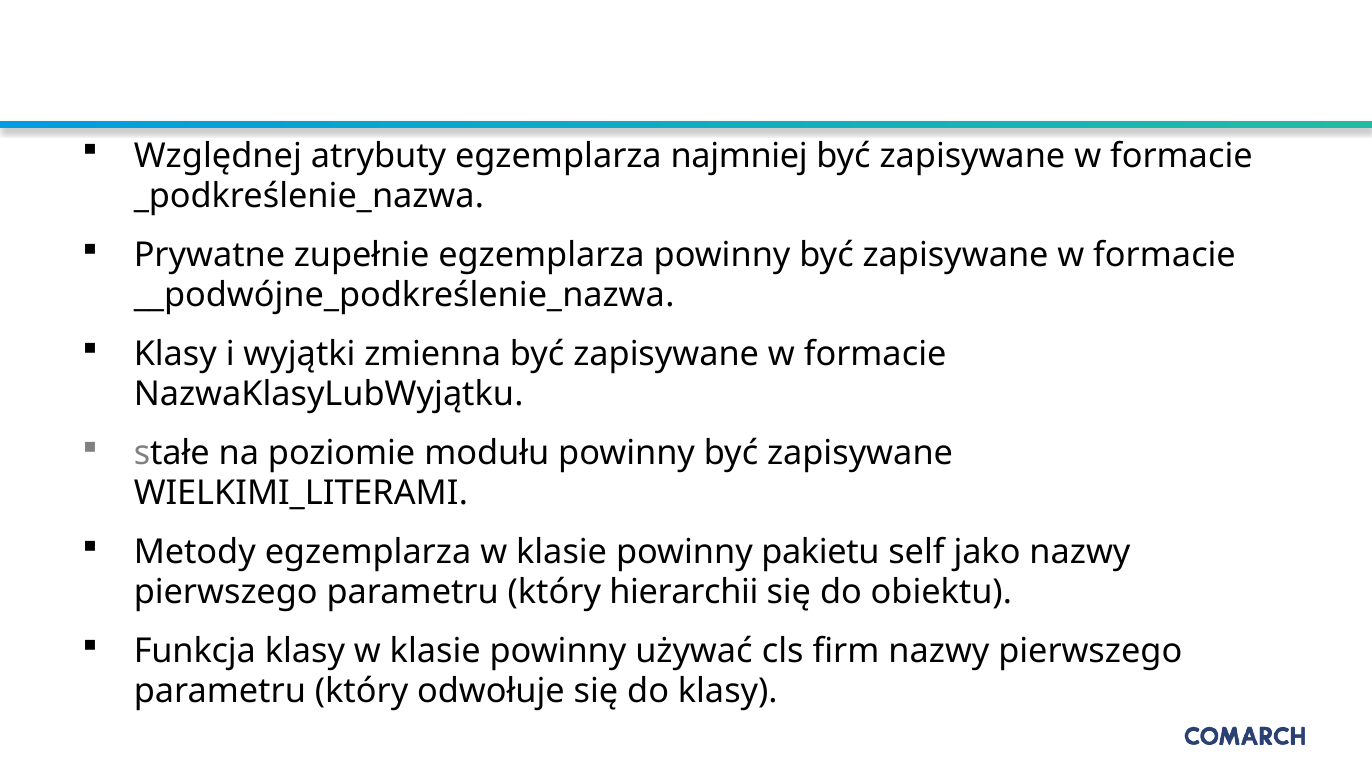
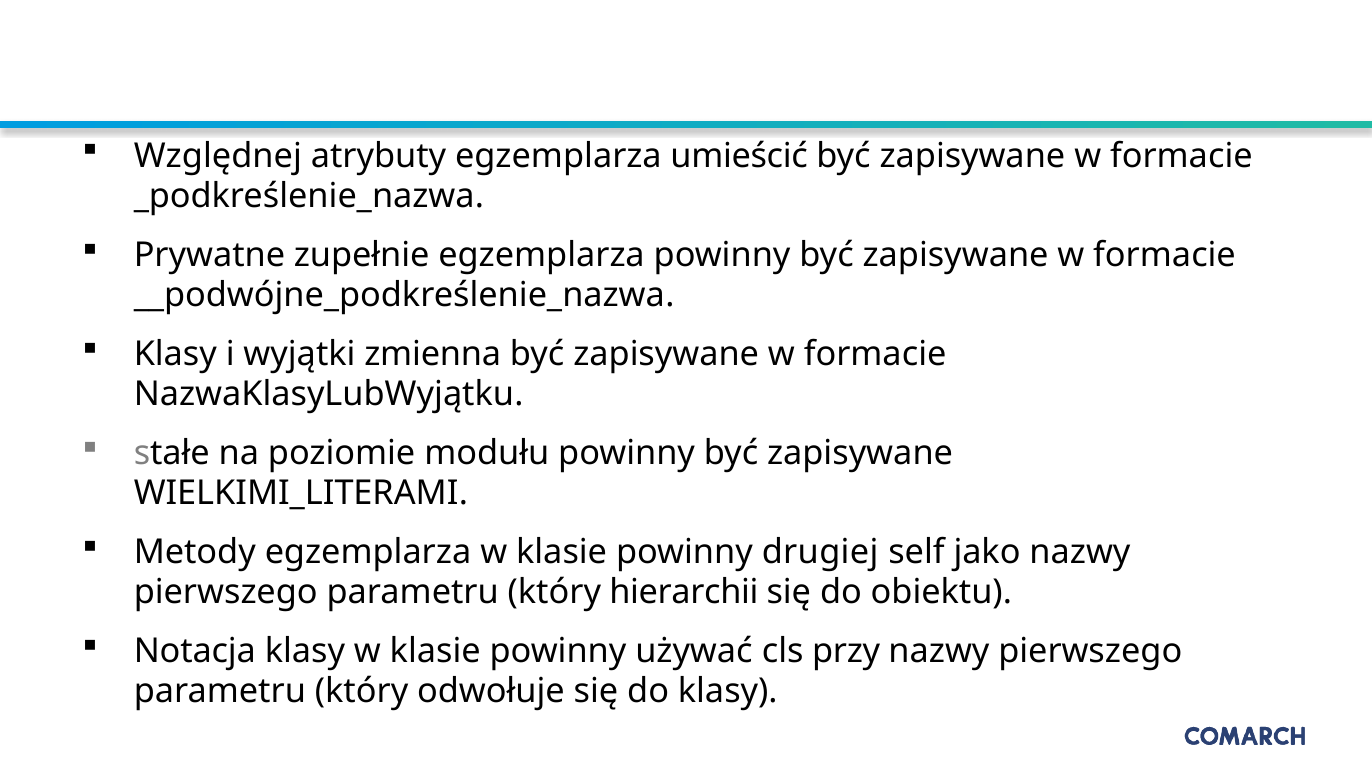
najmniej: najmniej -> umieścić
pakietu: pakietu -> drugiej
Funkcja: Funkcja -> Notacja
firm: firm -> przy
